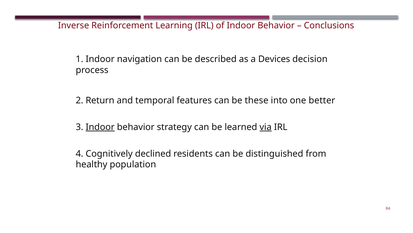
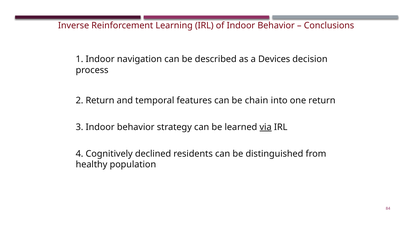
these: these -> chain
one better: better -> return
Indoor at (100, 127) underline: present -> none
